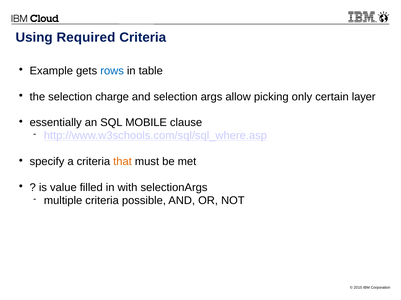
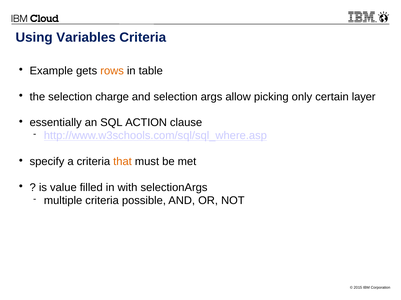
Required: Required -> Variables
rows colour: blue -> orange
MOBILE: MOBILE -> ACTION
